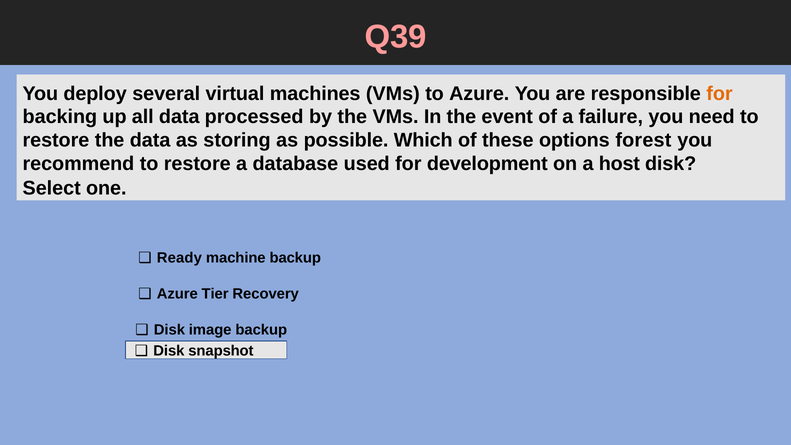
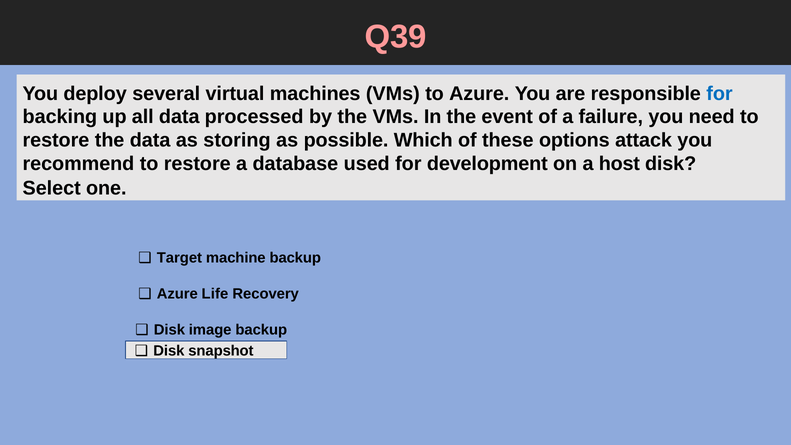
for at (719, 94) colour: orange -> blue
forest: forest -> attack
Ready: Ready -> Target
Tier: Tier -> Life
